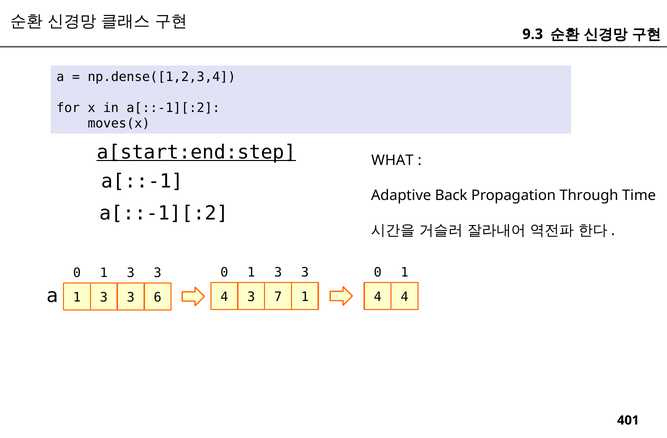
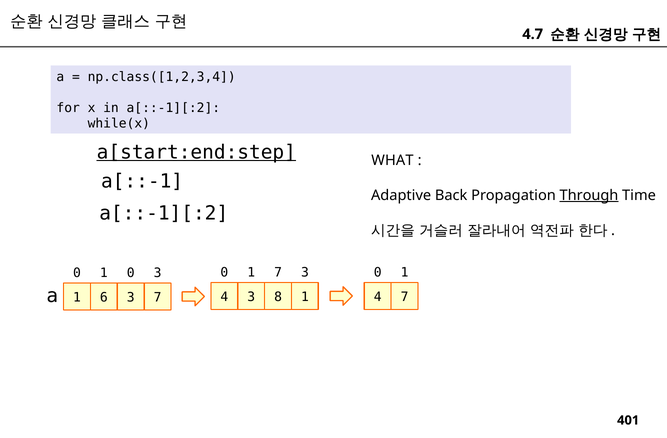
9.3: 9.3 -> 4.7
np.dense([1,2,3,4: np.dense([1,2,3,4 -> np.class([1,2,3,4
moves(x: moves(x -> while(x
Through underline: none -> present
3 at (278, 273): 3 -> 7
3 at (131, 273): 3 -> 0
7: 7 -> 8
4 4: 4 -> 7
3 at (104, 297): 3 -> 6
3 6: 6 -> 7
